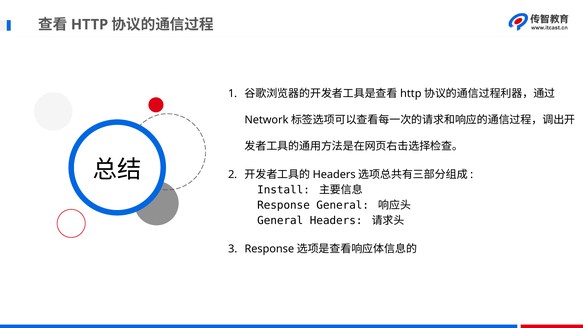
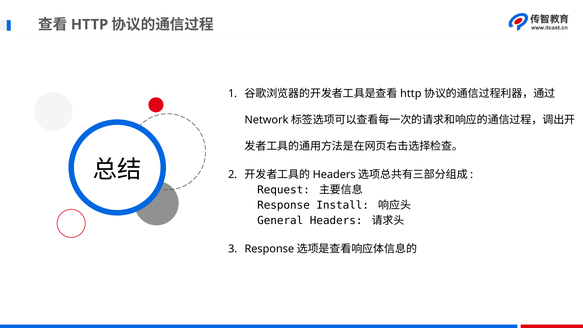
Install: Install -> Request
Response General: General -> Install
